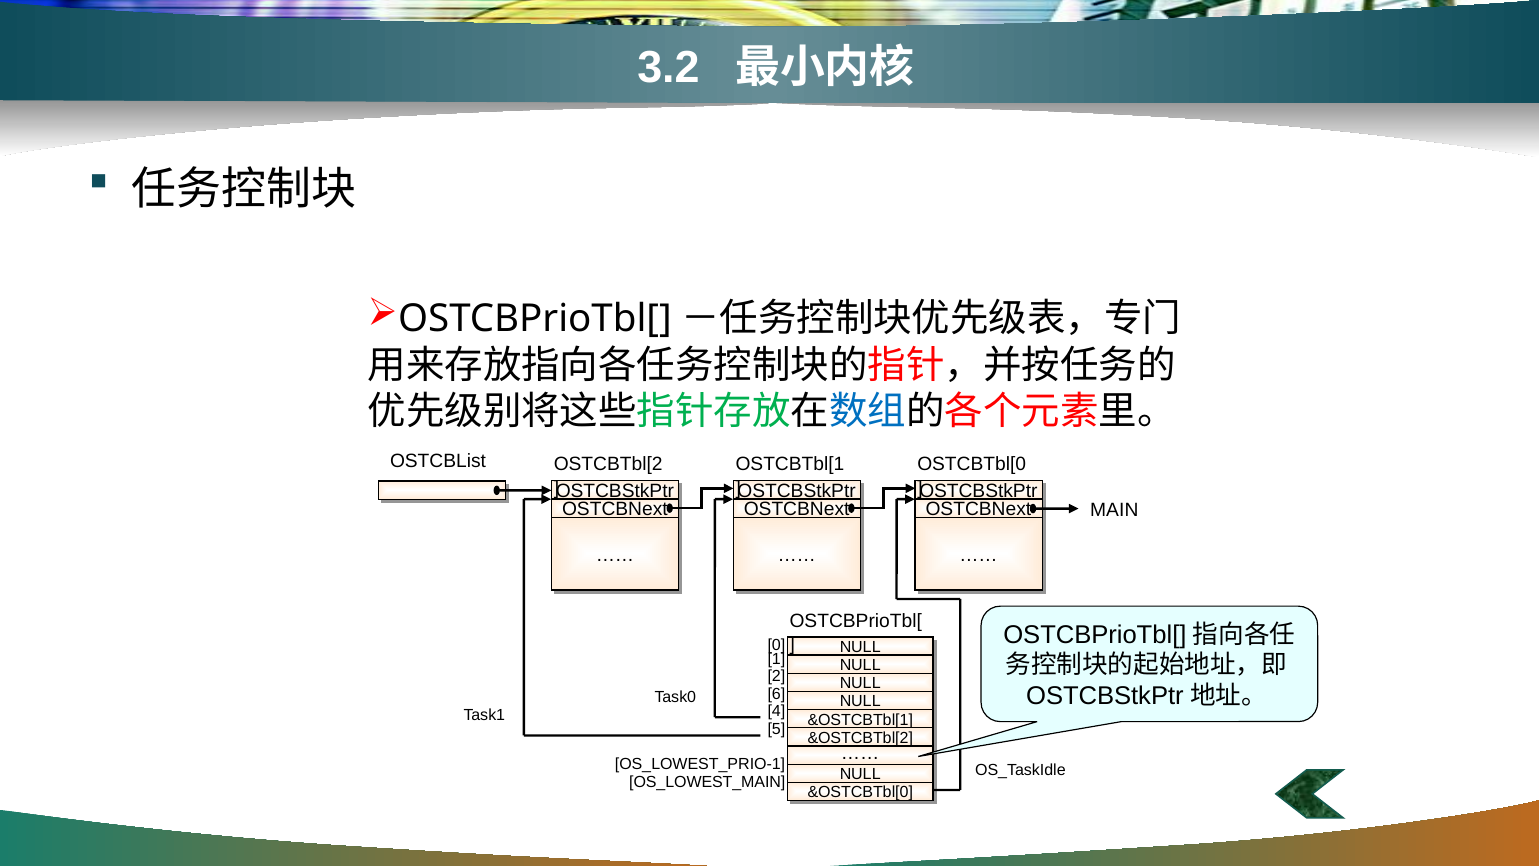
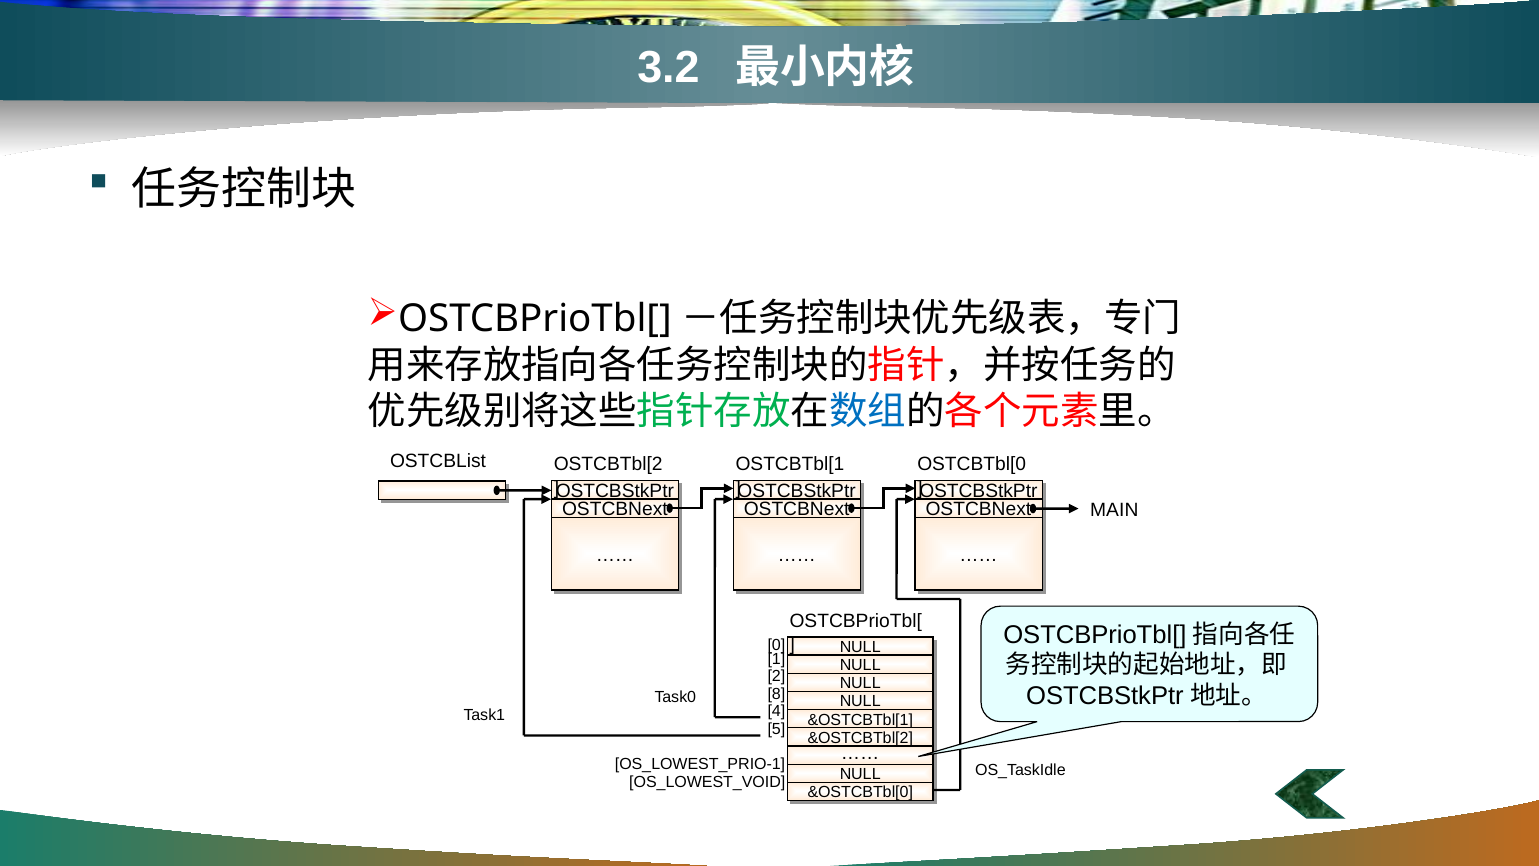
6: 6 -> 8
OS_LOWEST_MAIN: OS_LOWEST_MAIN -> OS_LOWEST_VOID
